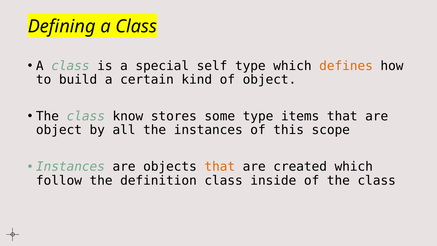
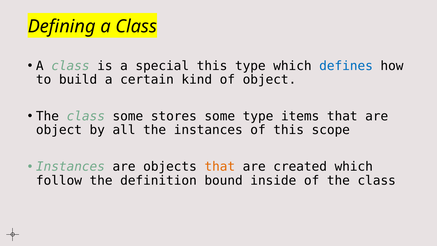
special self: self -> this
defines colour: orange -> blue
class know: know -> some
definition class: class -> bound
